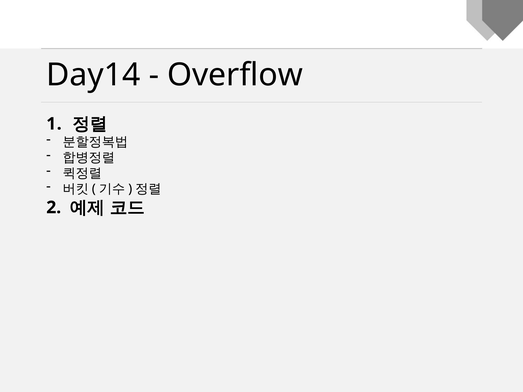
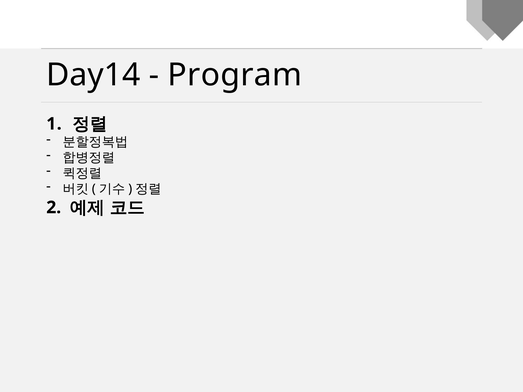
Overflow: Overflow -> Program
